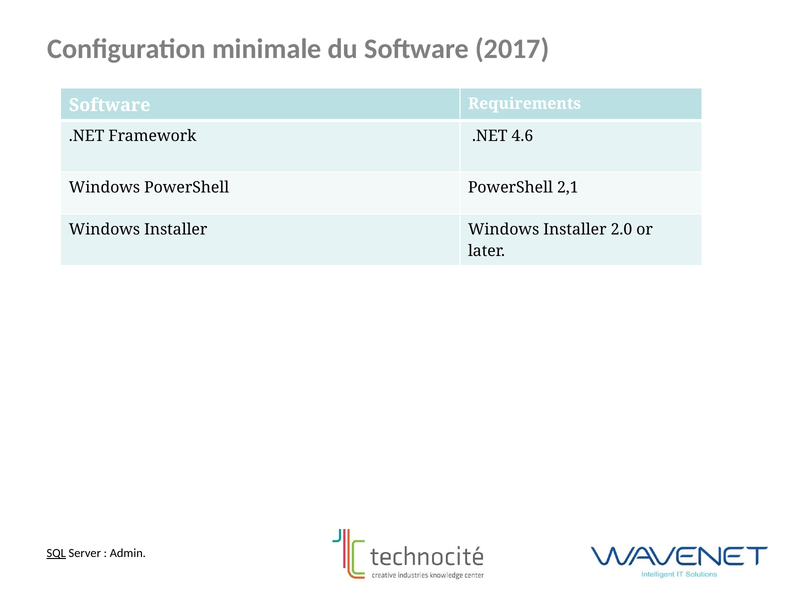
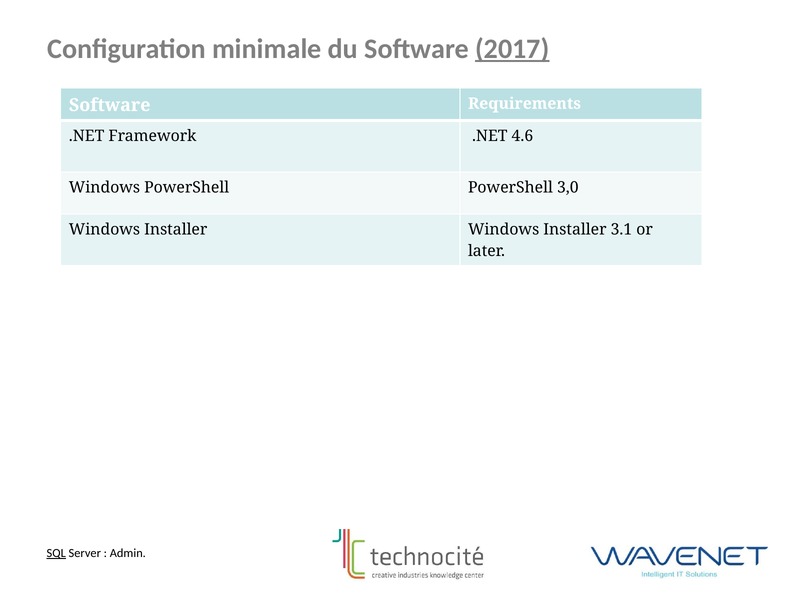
2017 underline: none -> present
2,1: 2,1 -> 3,0
2.0: 2.0 -> 3.1
